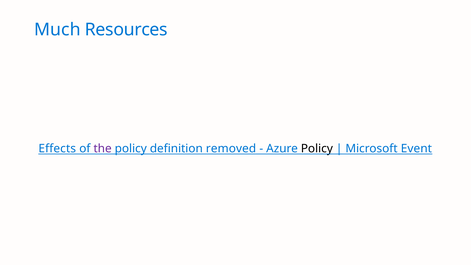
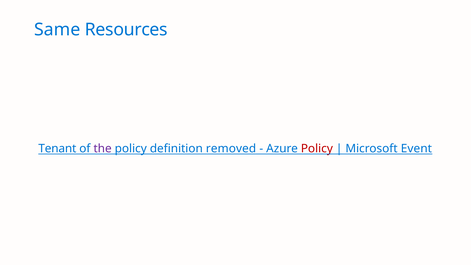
Much: Much -> Same
Effects: Effects -> Tenant
Policy at (317, 149) colour: black -> red
